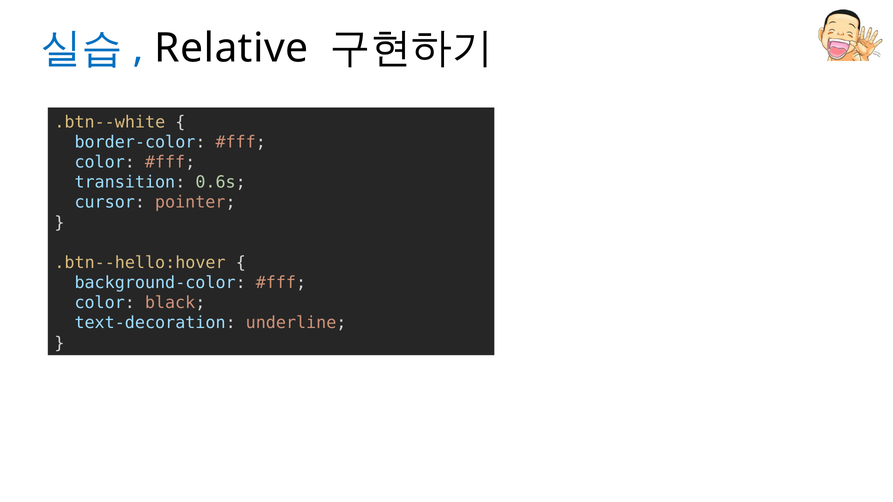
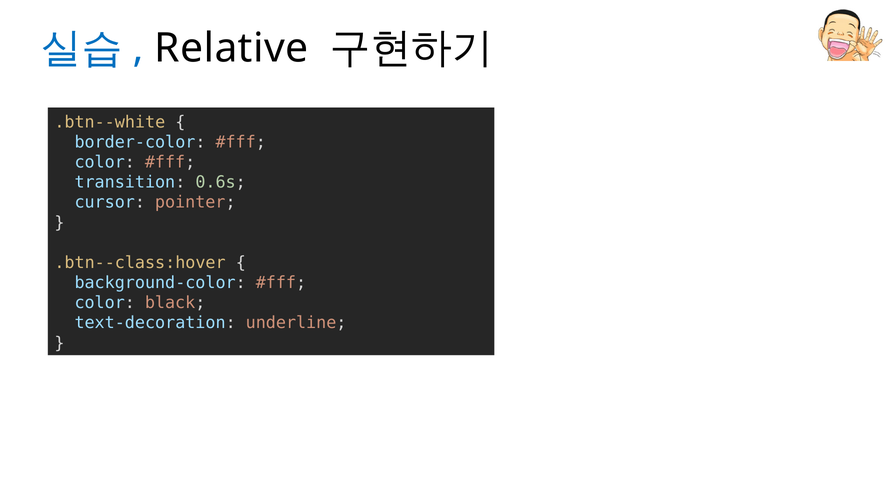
.btn--hello:hover: .btn--hello:hover -> .btn--class:hover
